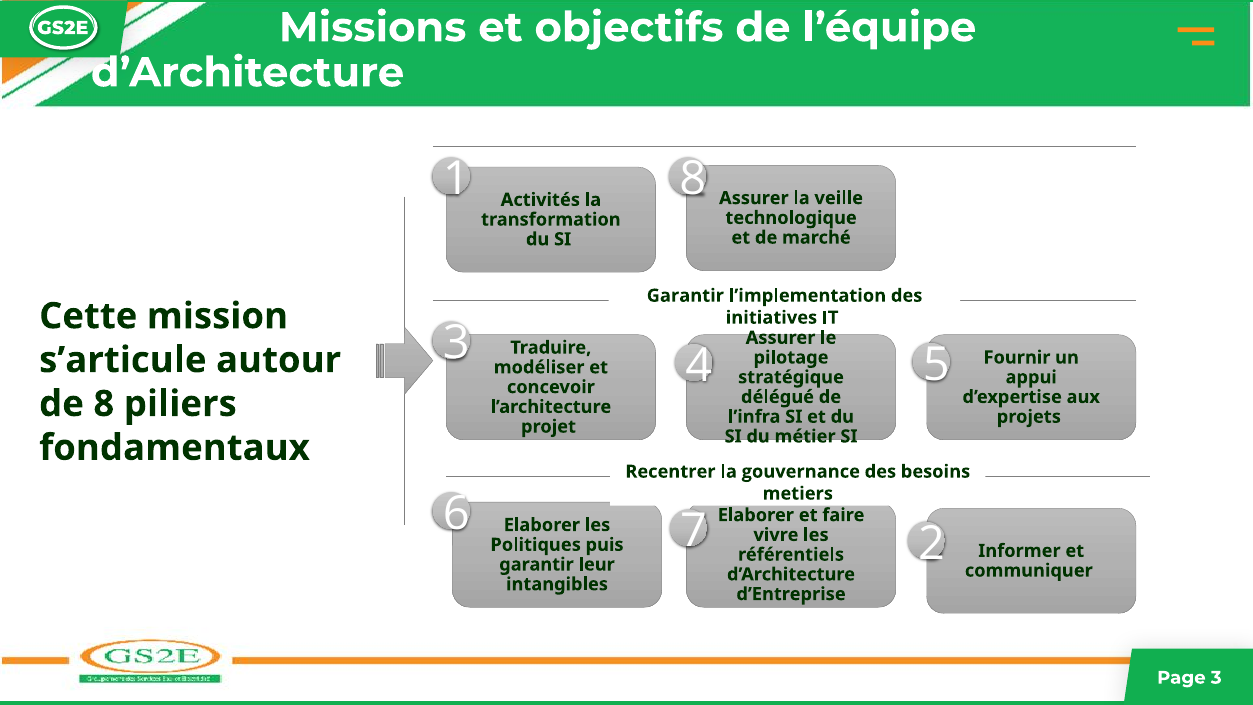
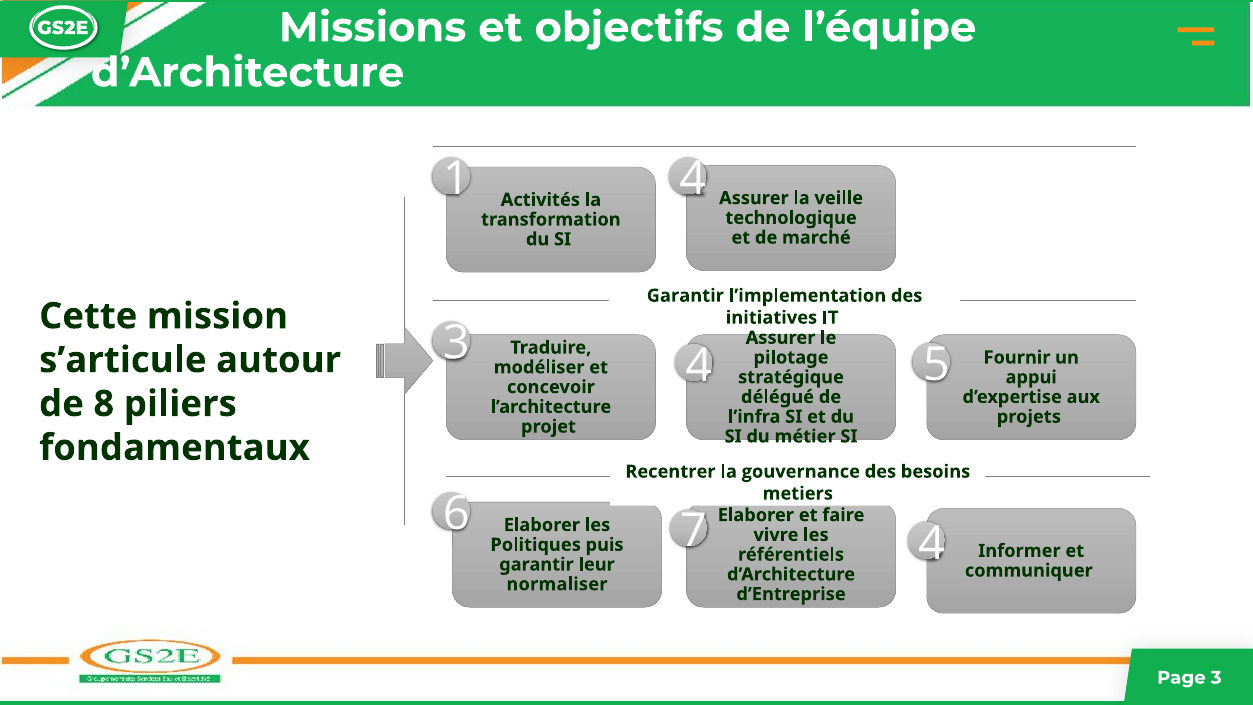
1 8: 8 -> 4
7 2: 2 -> 4
intangibles: intangibles -> normaliser
